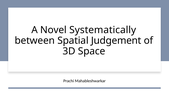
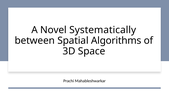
Judgement: Judgement -> Algorithms
